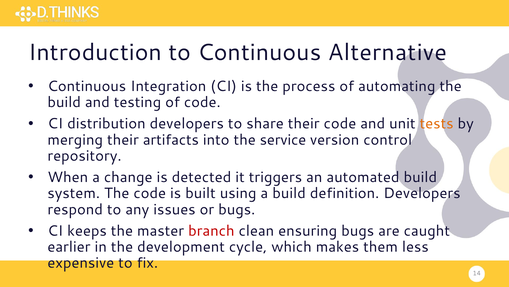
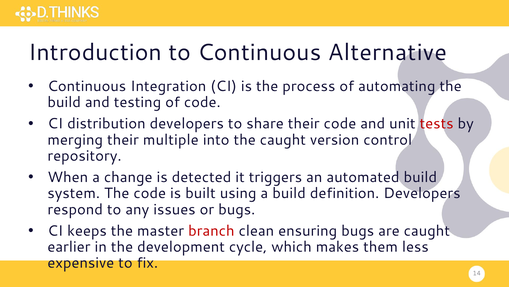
tests colour: orange -> red
artifacts: artifacts -> multiple
the service: service -> caught
